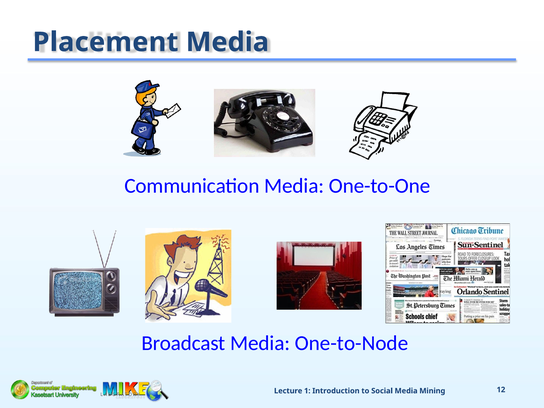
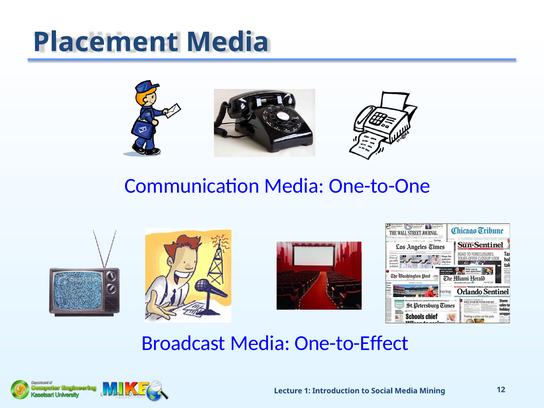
One-to-Node: One-to-Node -> One-to-Effect
